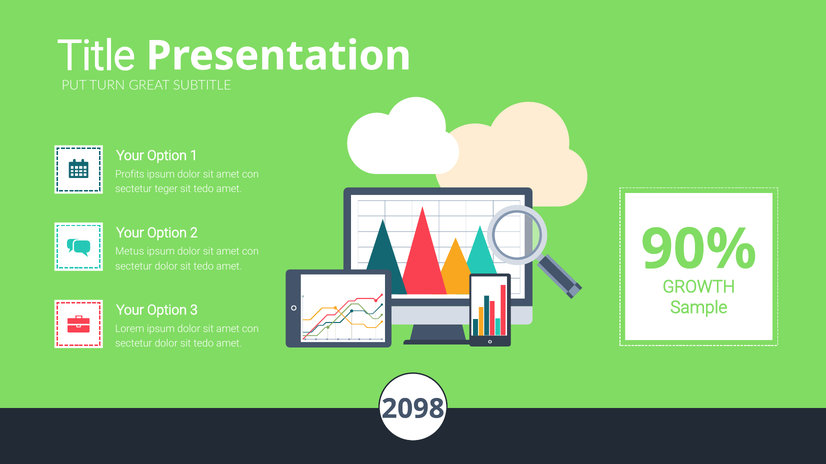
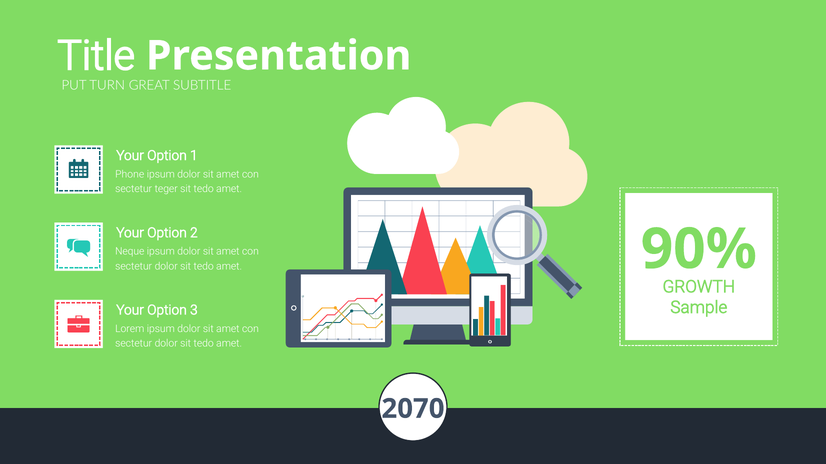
Profits: Profits -> Phone
Metus: Metus -> Neque
2098: 2098 -> 2070
